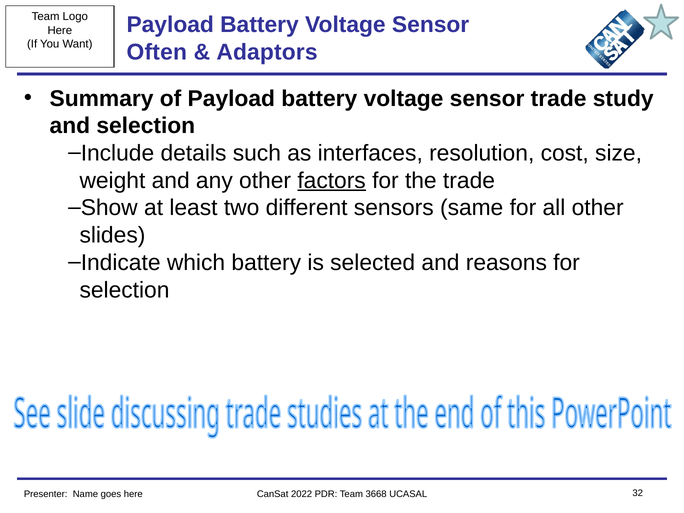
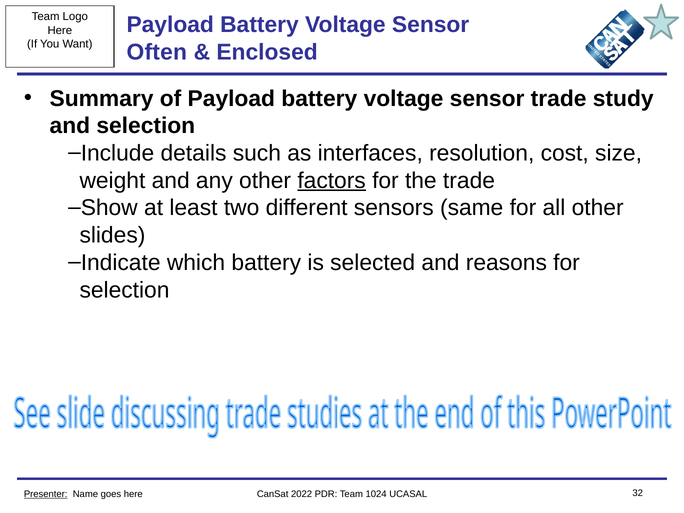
Adaptors: Adaptors -> Enclosed
Presenter underline: none -> present
3668: 3668 -> 1024
